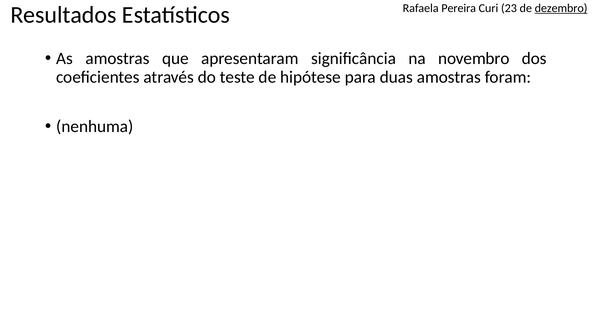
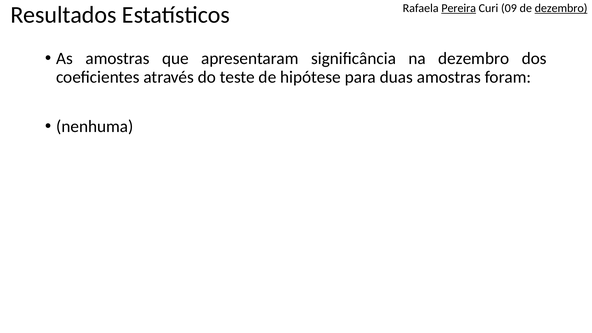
Pereira underline: none -> present
23: 23 -> 09
na novembro: novembro -> dezembro
